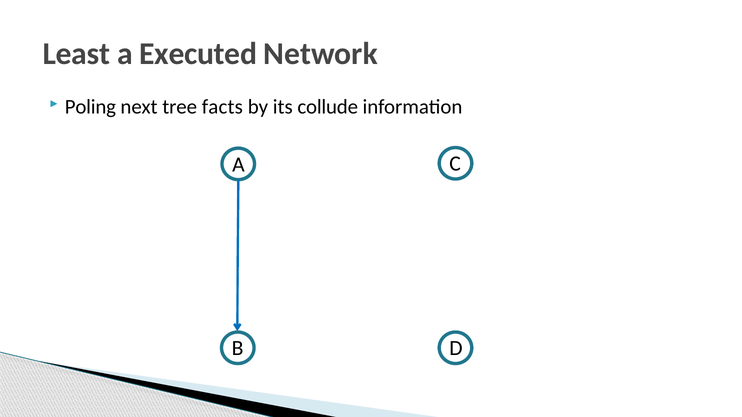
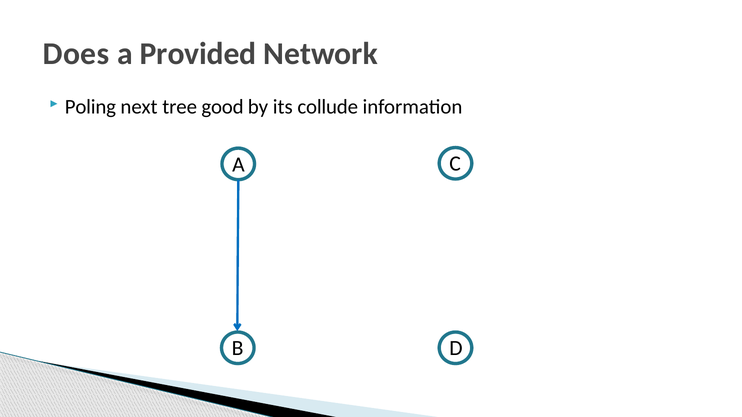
Least: Least -> Does
Executed: Executed -> Provided
facts: facts -> good
